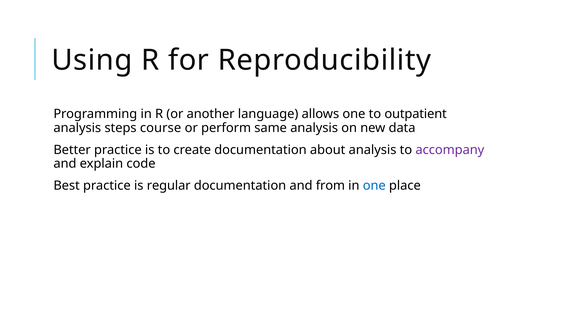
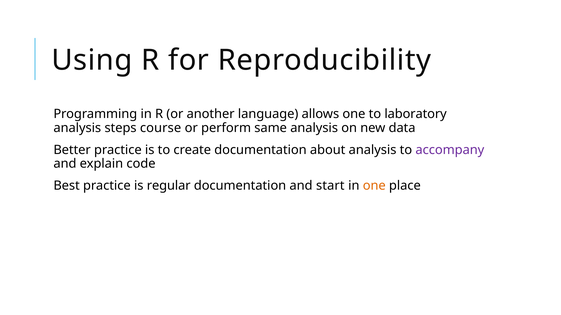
outpatient: outpatient -> laboratory
from: from -> start
one at (374, 186) colour: blue -> orange
